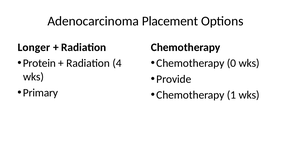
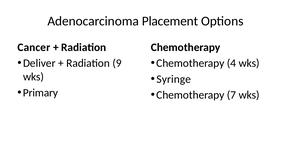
Longer: Longer -> Cancer
Protein: Protein -> Deliver
4: 4 -> 9
0: 0 -> 4
Provide: Provide -> Syringe
1: 1 -> 7
